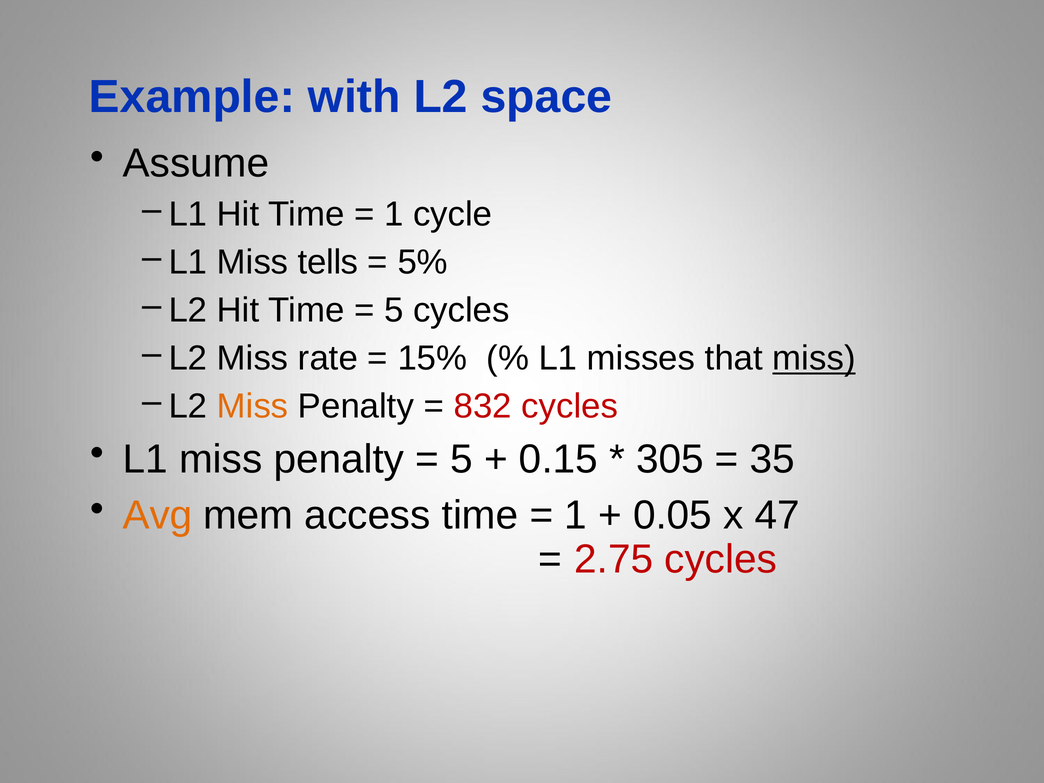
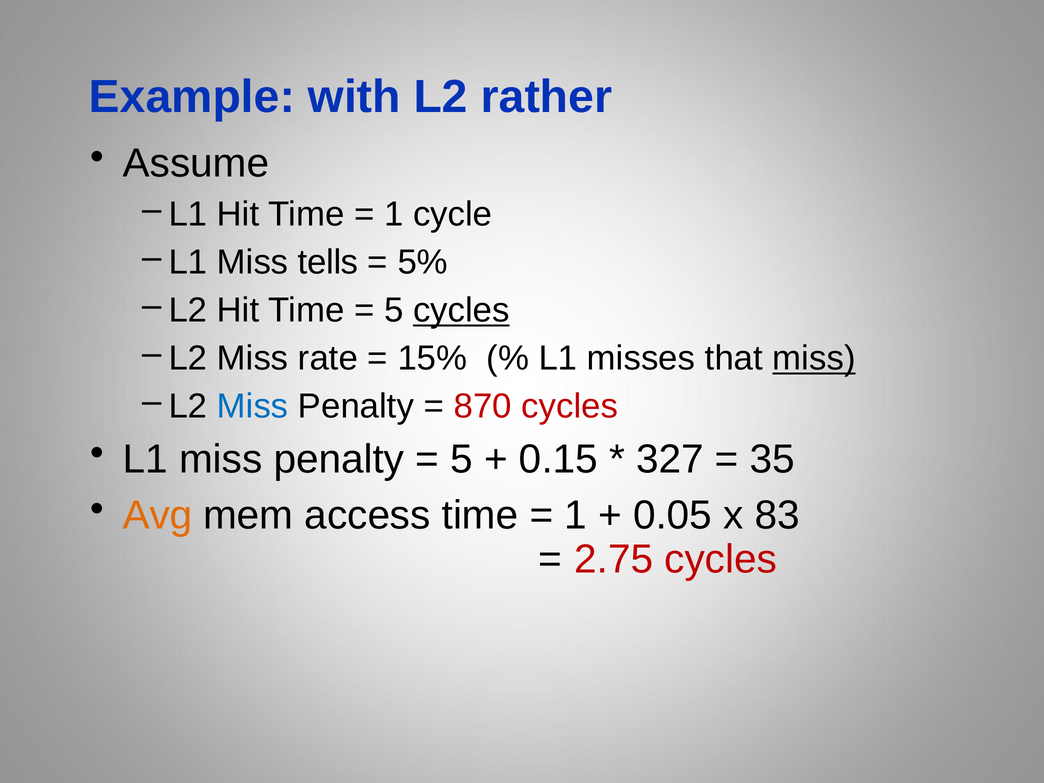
space: space -> rather
cycles at (461, 310) underline: none -> present
Miss at (253, 406) colour: orange -> blue
832: 832 -> 870
305: 305 -> 327
47: 47 -> 83
